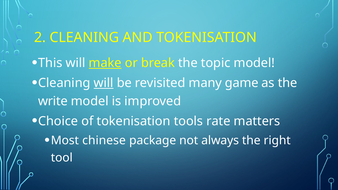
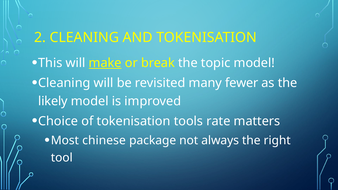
will at (104, 83) underline: present -> none
game: game -> fewer
write: write -> likely
